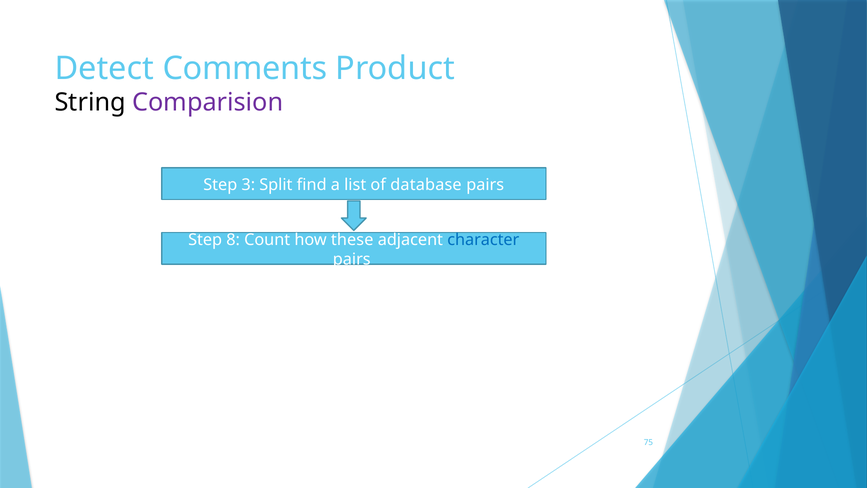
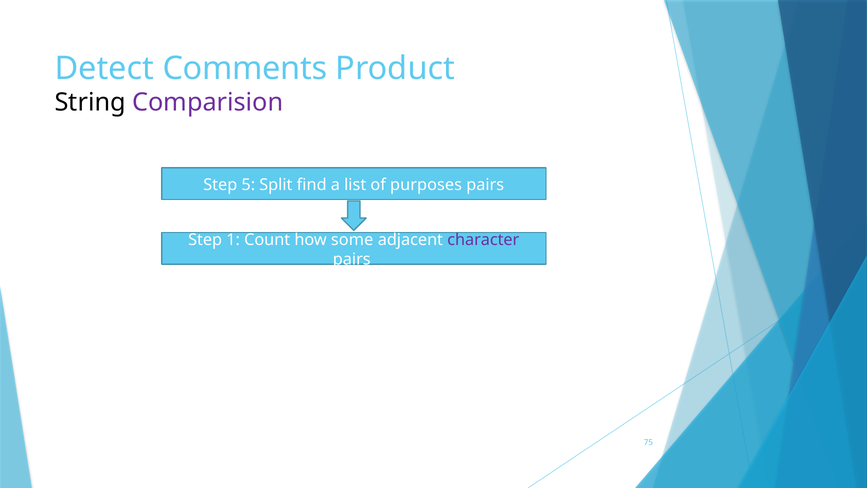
3: 3 -> 5
database: database -> purposes
8: 8 -> 1
these: these -> some
character colour: blue -> purple
